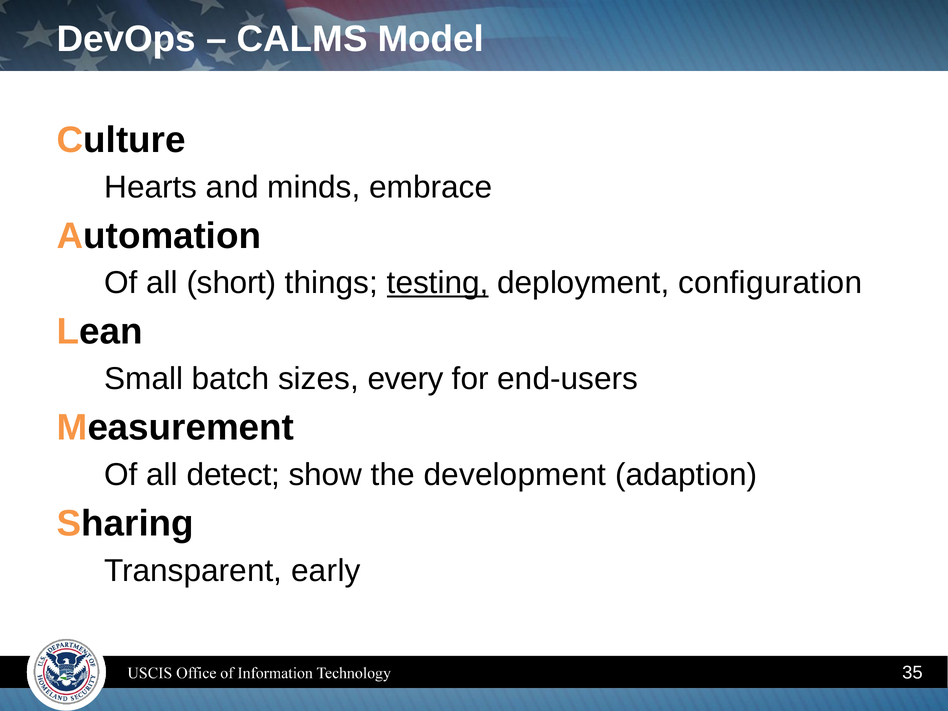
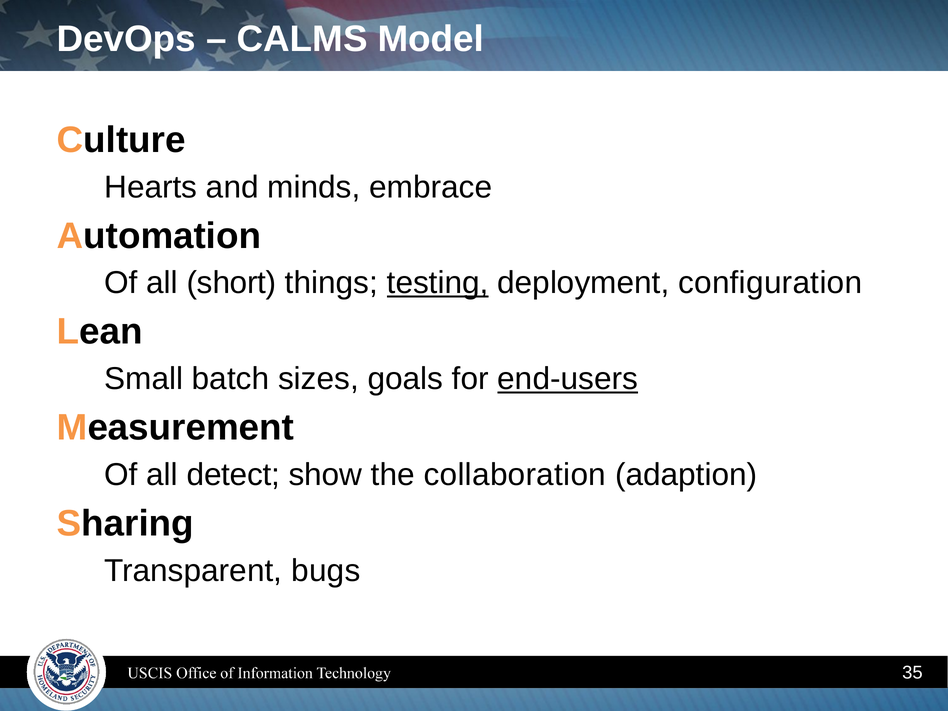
every: every -> goals
end-users underline: none -> present
development: development -> collaboration
early: early -> bugs
